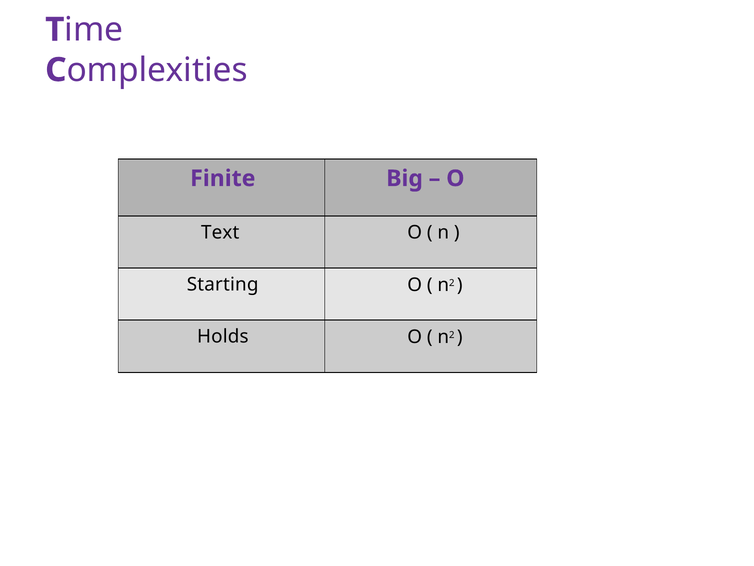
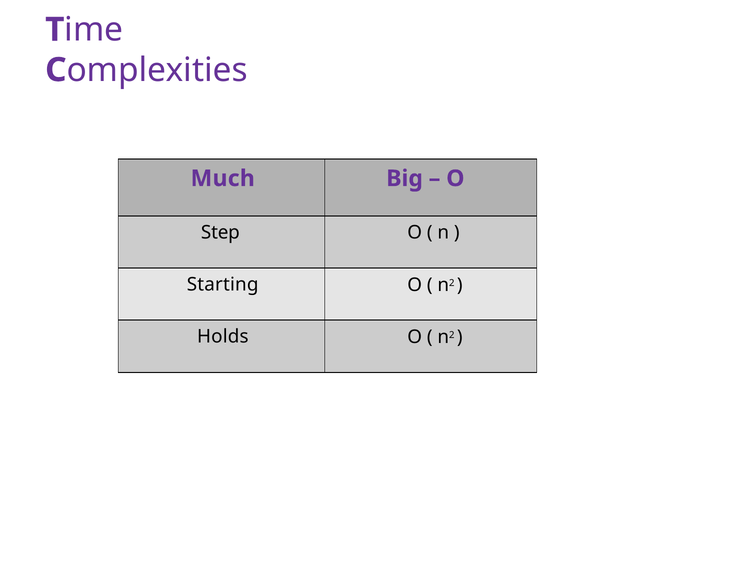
Finite: Finite -> Much
Text: Text -> Step
